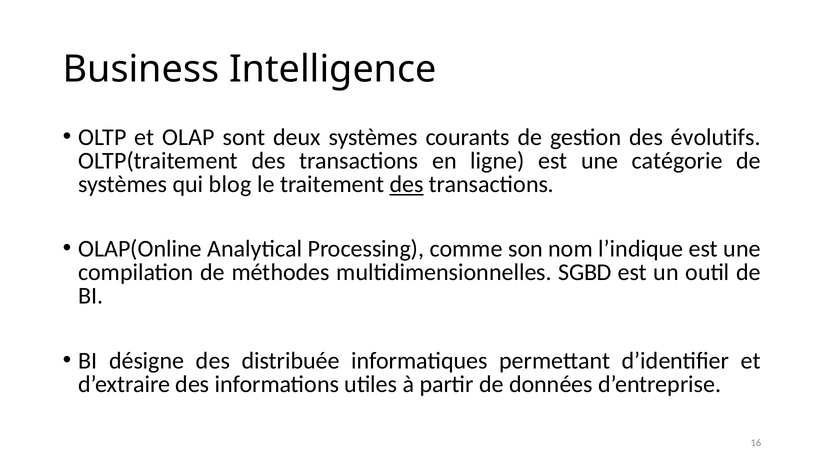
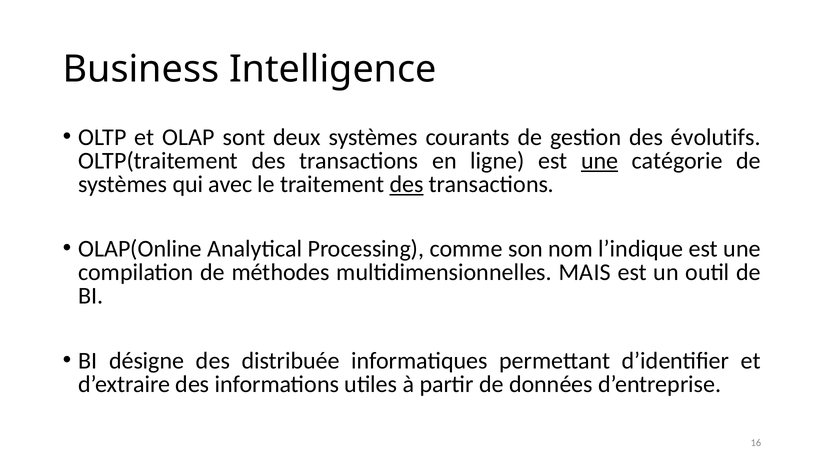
une at (600, 161) underline: none -> present
blog: blog -> avec
SGBD: SGBD -> MAIS
